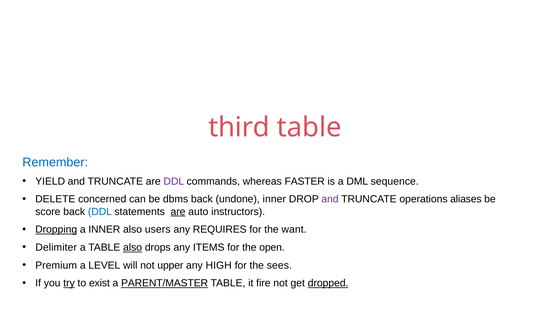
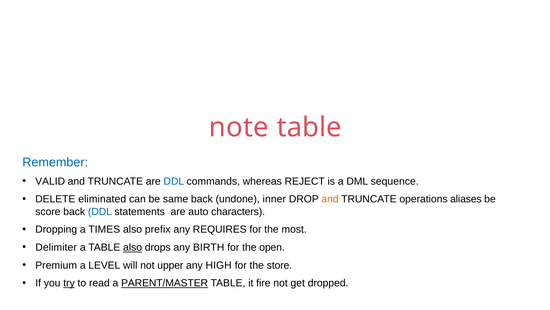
third: third -> note
YIELD: YIELD -> VALID
DDL at (174, 181) colour: purple -> blue
FASTER: FASTER -> REJECT
concerned: concerned -> eliminated
dbms: dbms -> same
and at (330, 199) colour: purple -> orange
are at (178, 211) underline: present -> none
instructors: instructors -> characters
Dropping underline: present -> none
a INNER: INNER -> TIMES
users: users -> prefix
want: want -> most
ITEMS: ITEMS -> BIRTH
sees: sees -> store
exist: exist -> read
dropped underline: present -> none
